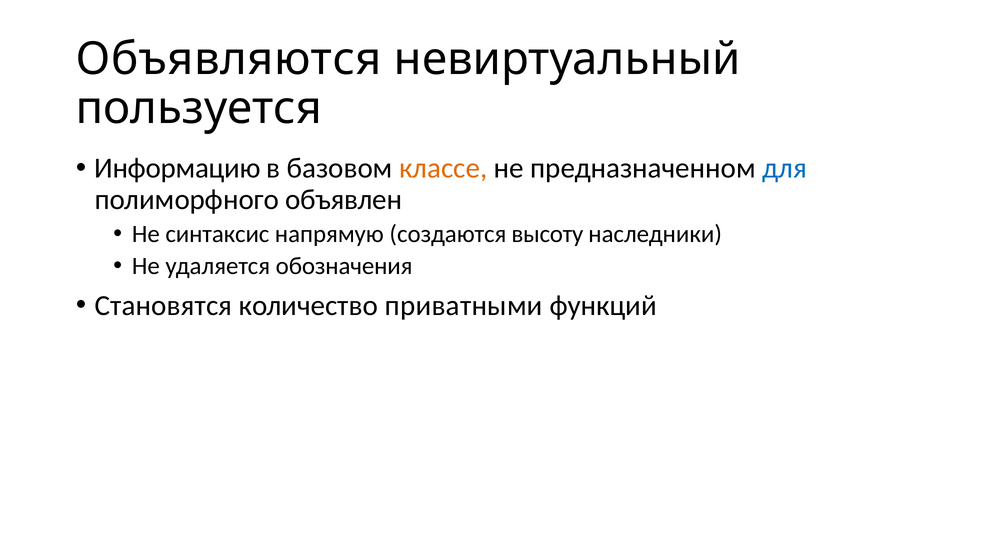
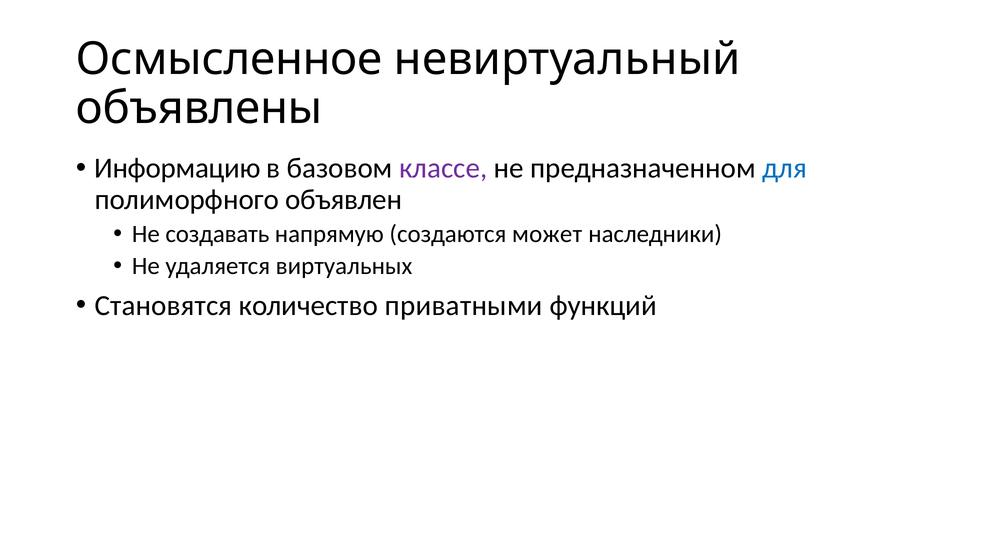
Объявляются: Объявляются -> Осмысленное
пользуется: пользуется -> объявлены
классе colour: orange -> purple
синтаксис: синтаксис -> создавать
высоту: высоту -> может
обозначения: обозначения -> виртуальных
